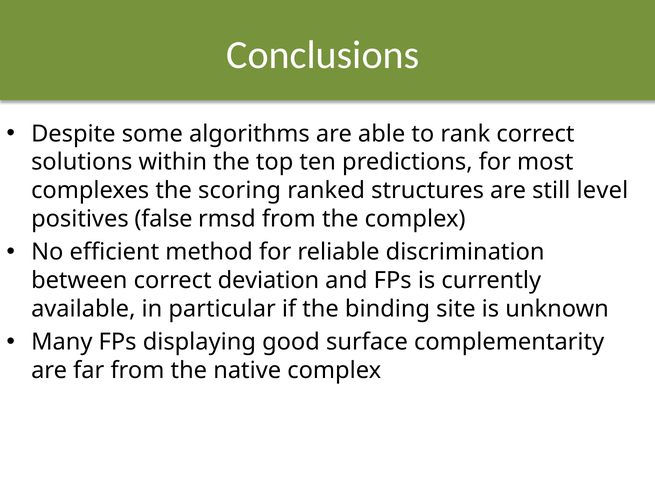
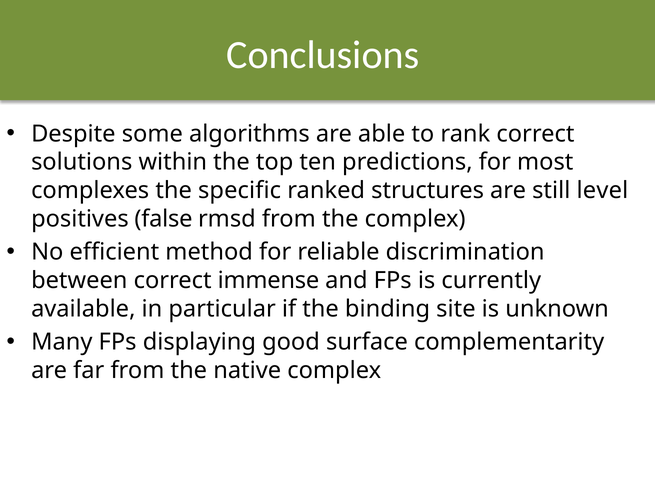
scoring: scoring -> specific
deviation: deviation -> immense
